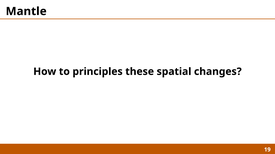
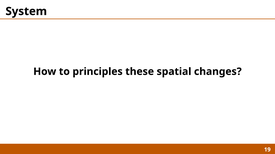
Mantle: Mantle -> System
